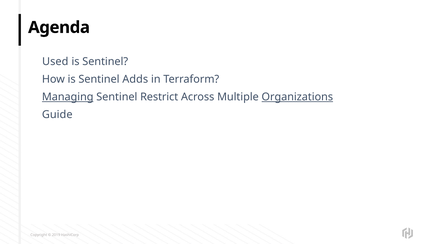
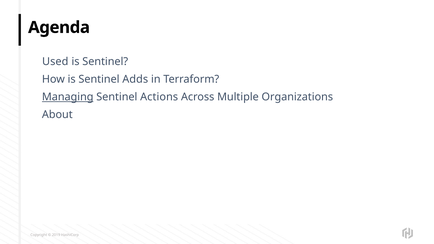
Restrict: Restrict -> Actions
Organizations underline: present -> none
Guide: Guide -> About
